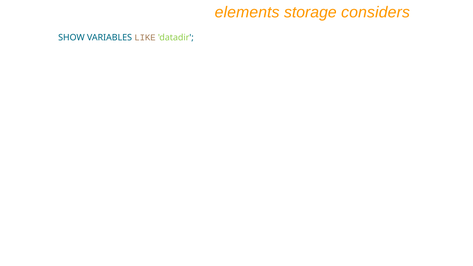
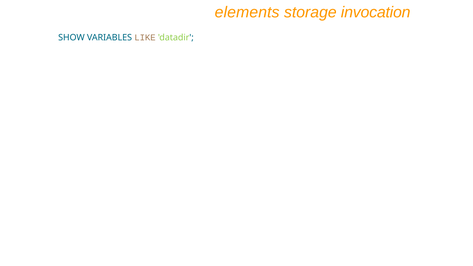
considers: considers -> invocation
